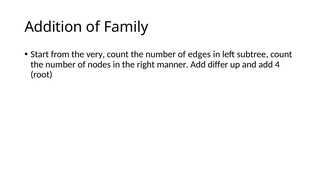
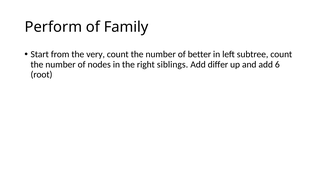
Addition: Addition -> Perform
edges: edges -> better
manner: manner -> siblings
4: 4 -> 6
